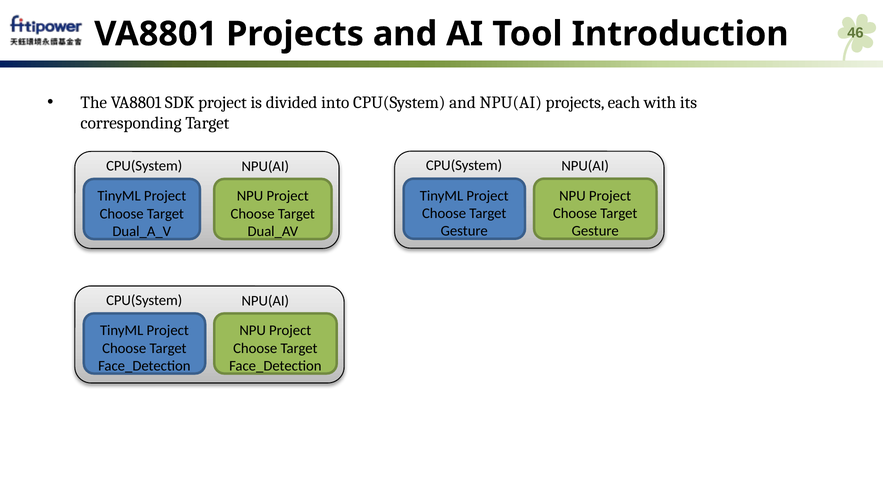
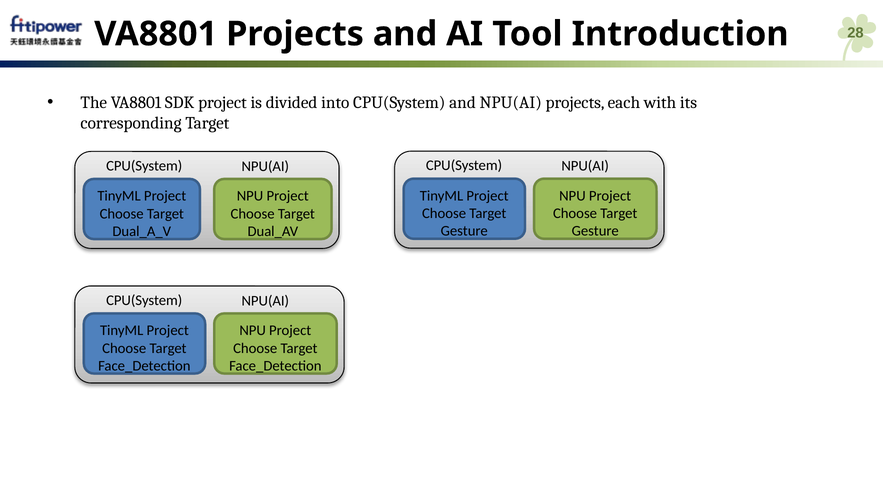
46: 46 -> 28
